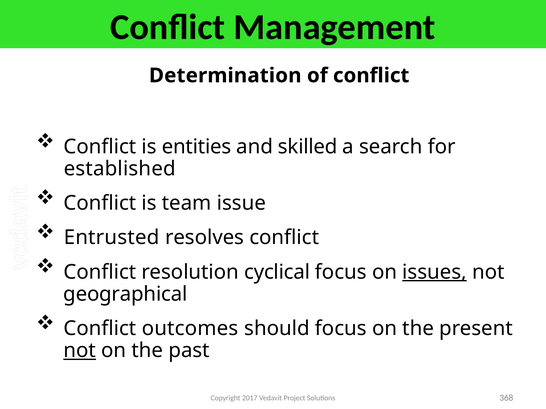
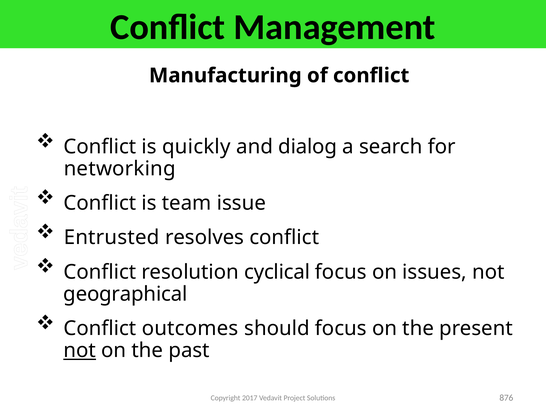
Determination: Determination -> Manufacturing
entities: entities -> quickly
skilled: skilled -> dialog
established: established -> networking
issues underline: present -> none
368: 368 -> 876
